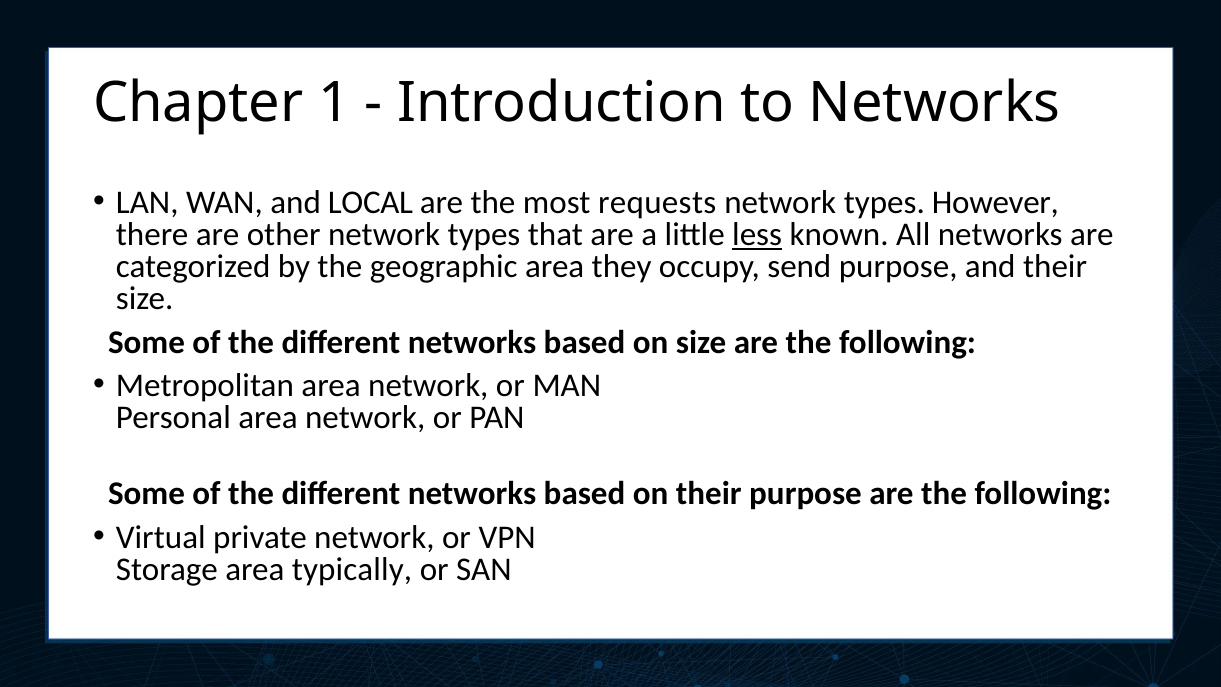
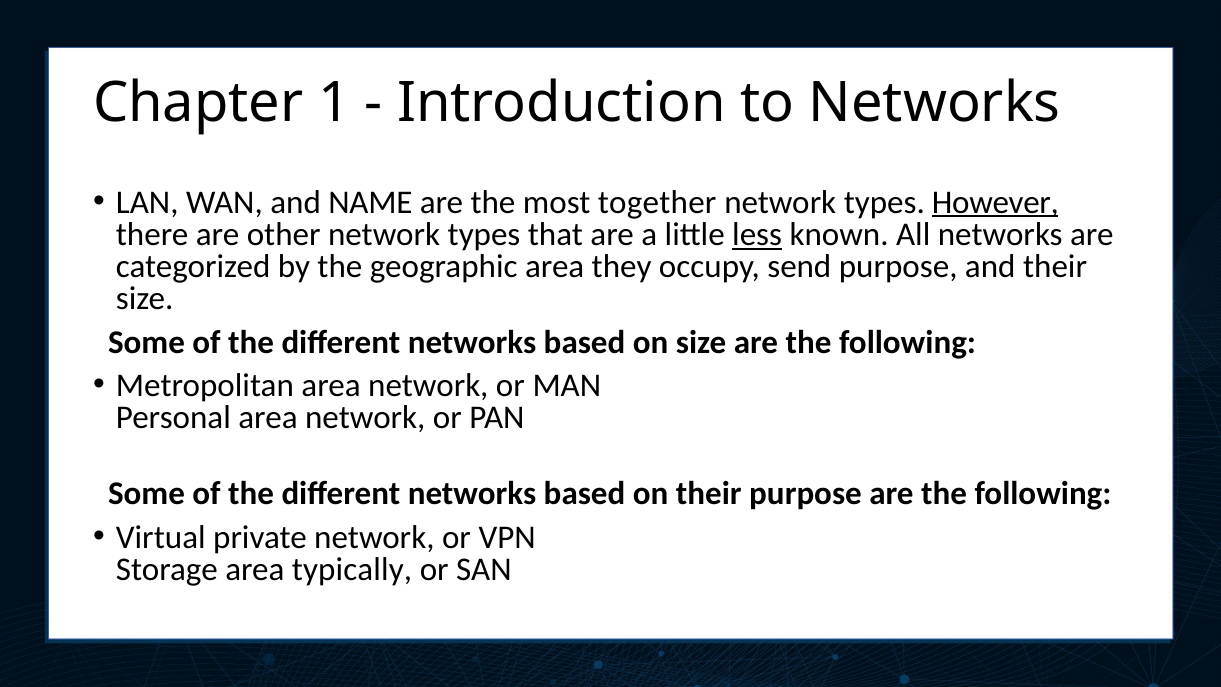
LOCAL: LOCAL -> NAME
requests: requests -> together
However underline: none -> present
